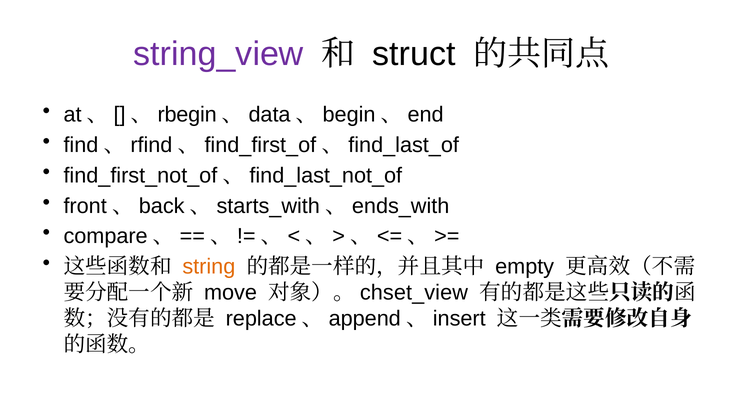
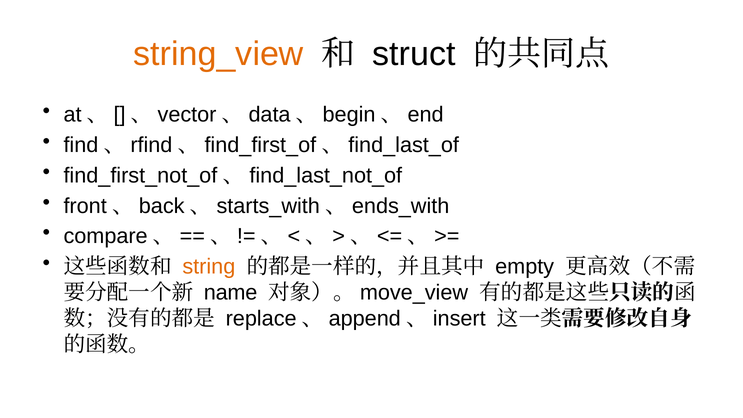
string_view colour: purple -> orange
rbegin: rbegin -> vector
move: move -> name
chset_view: chset_view -> move_view
